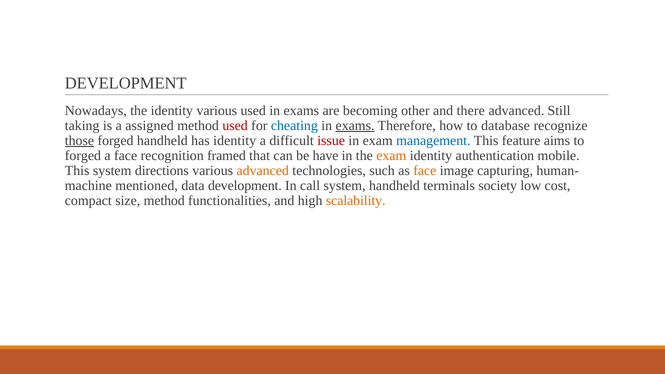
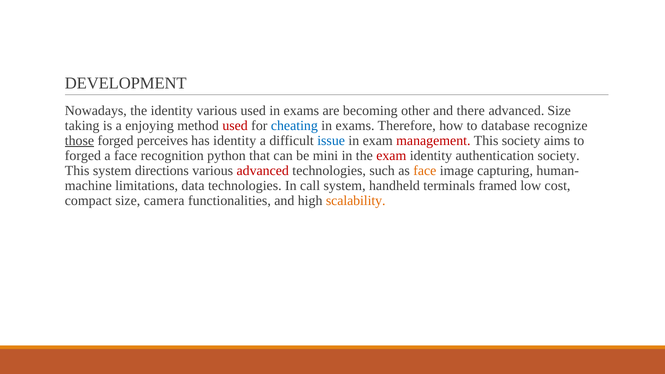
advanced Still: Still -> Size
assigned: assigned -> enjoying
exams at (355, 126) underline: present -> none
forged handheld: handheld -> perceives
issue colour: red -> blue
management colour: blue -> red
This feature: feature -> society
framed: framed -> python
have: have -> mini
exam at (391, 156) colour: orange -> red
authentication mobile: mobile -> society
advanced at (263, 171) colour: orange -> red
mentioned: mentioned -> limitations
data development: development -> technologies
society: society -> framed
size method: method -> camera
